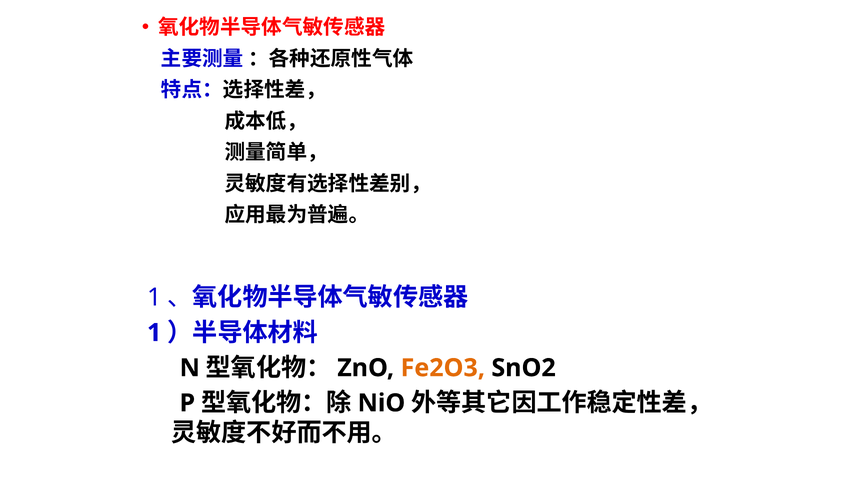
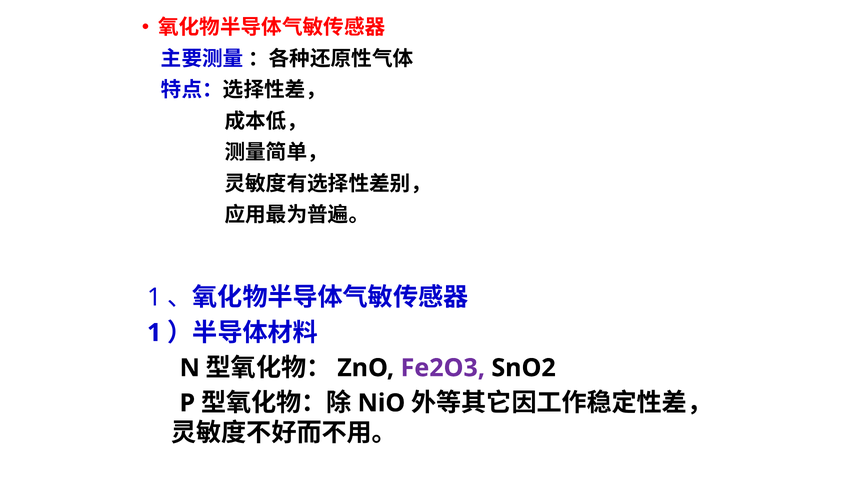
Fe2O3 colour: orange -> purple
